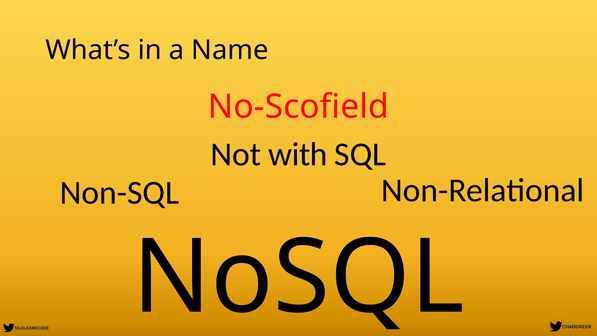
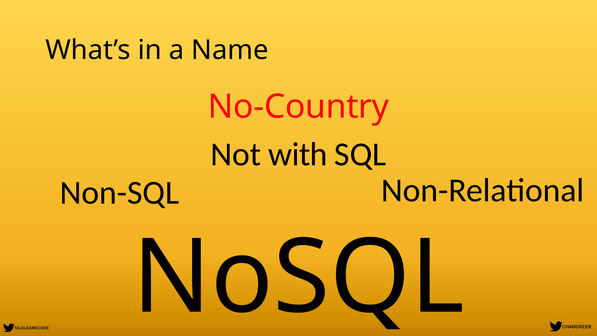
No-Scofield: No-Scofield -> No-Country
